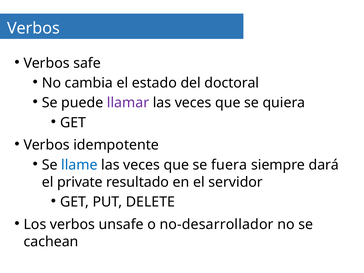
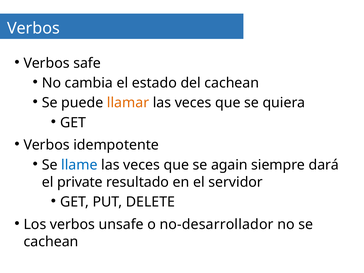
del doctoral: doctoral -> cachean
llamar colour: purple -> orange
fuera: fuera -> again
